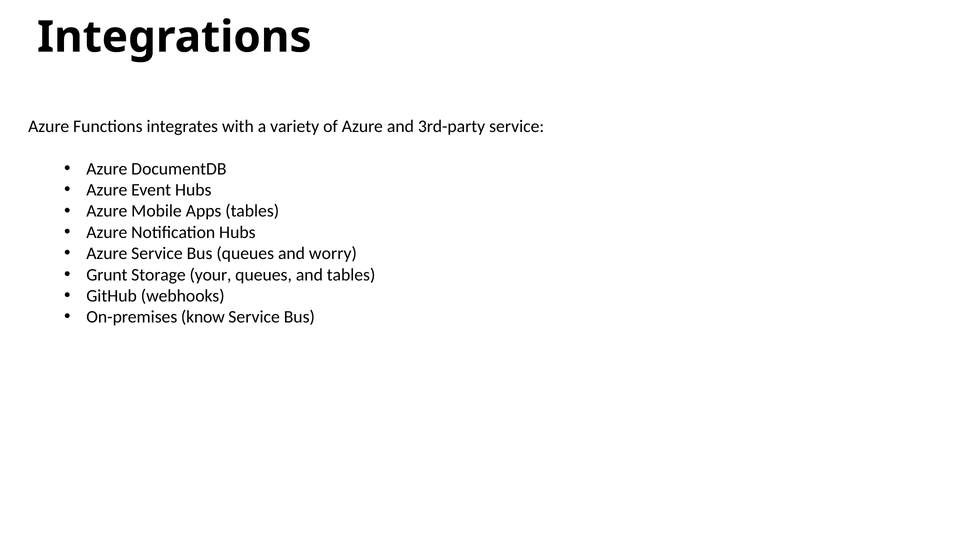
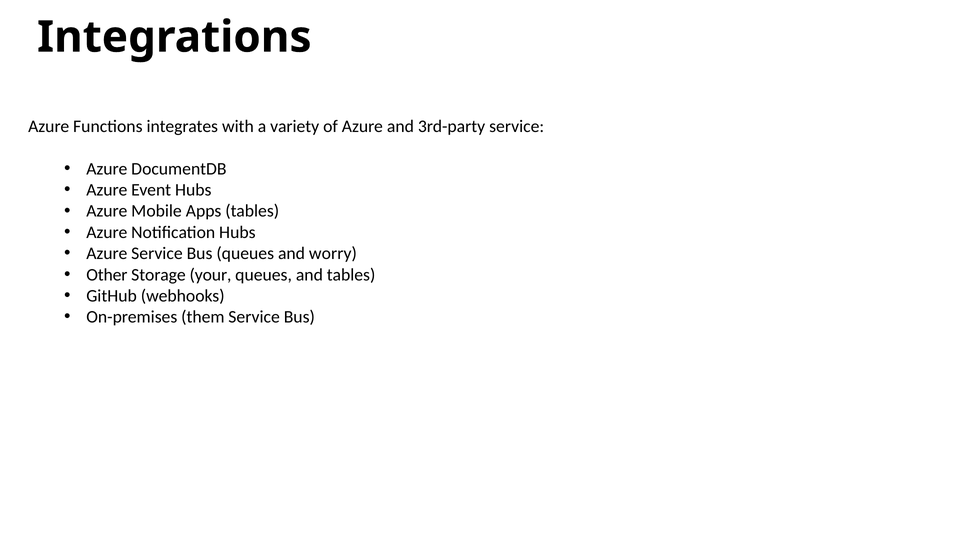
Grunt: Grunt -> Other
know: know -> them
